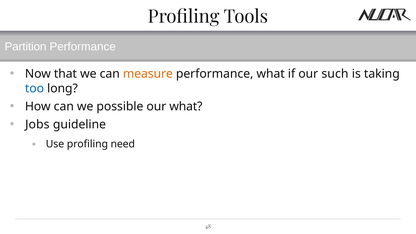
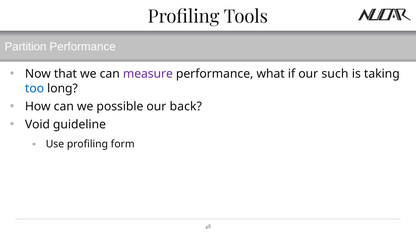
measure colour: orange -> purple
our what: what -> back
Jobs: Jobs -> Void
need: need -> form
